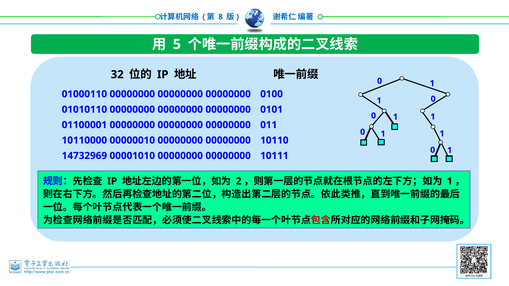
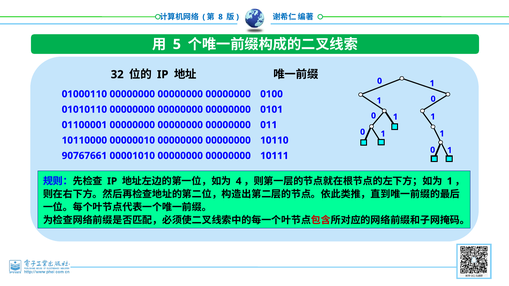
14732969: 14732969 -> 90767661
2: 2 -> 4
